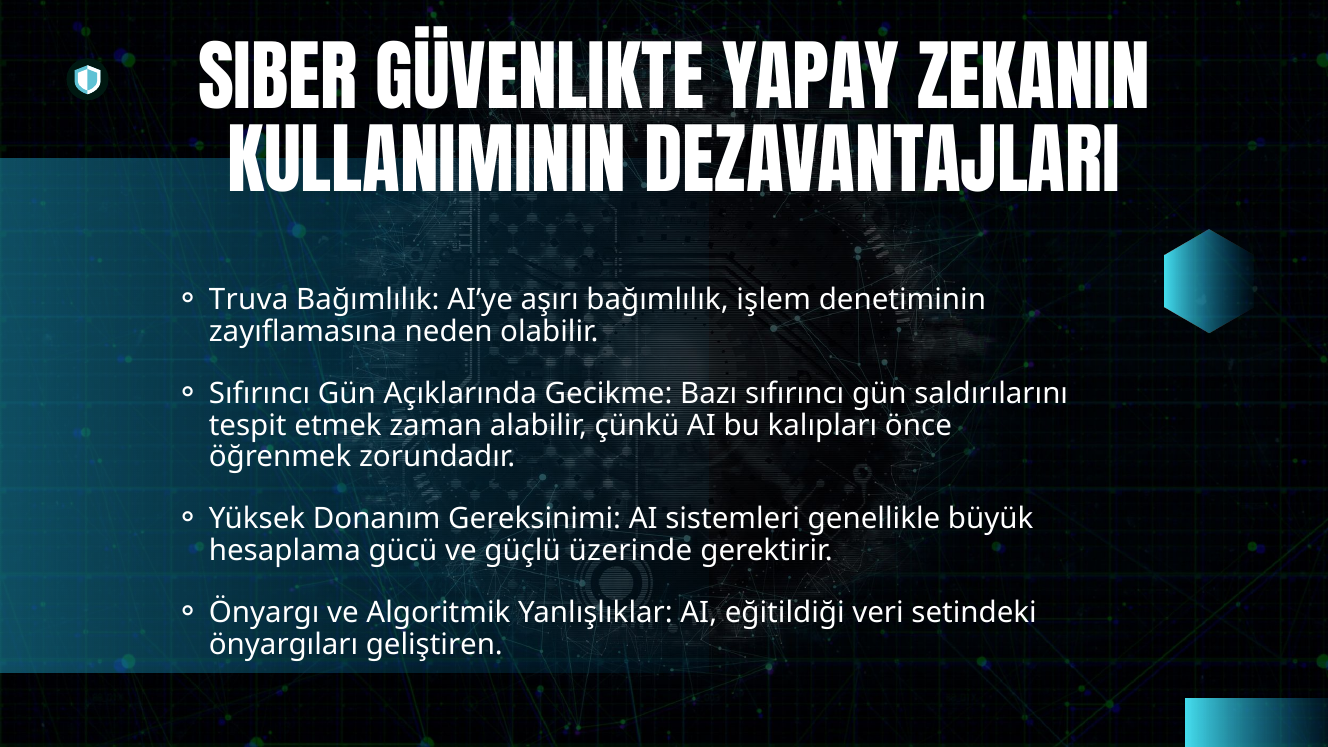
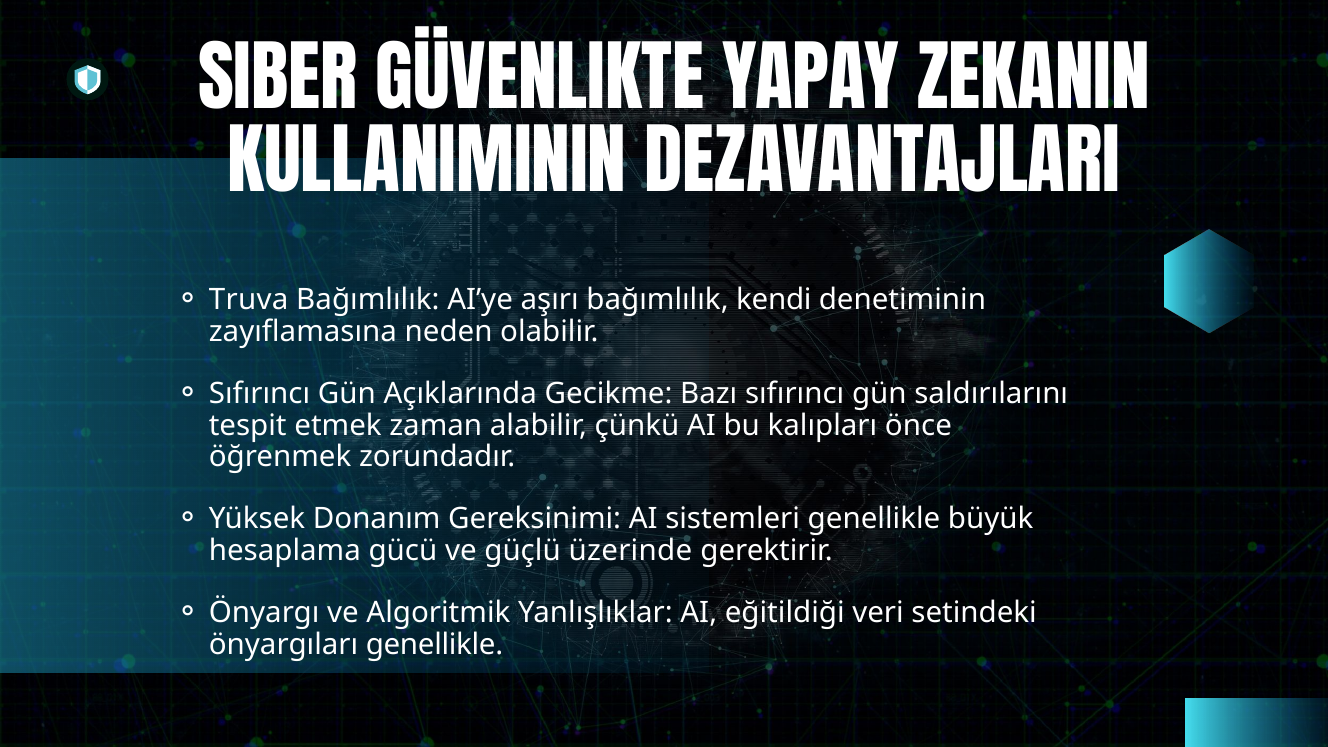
işlem: işlem -> kendi
önyargıları geliştiren: geliştiren -> genellikle
